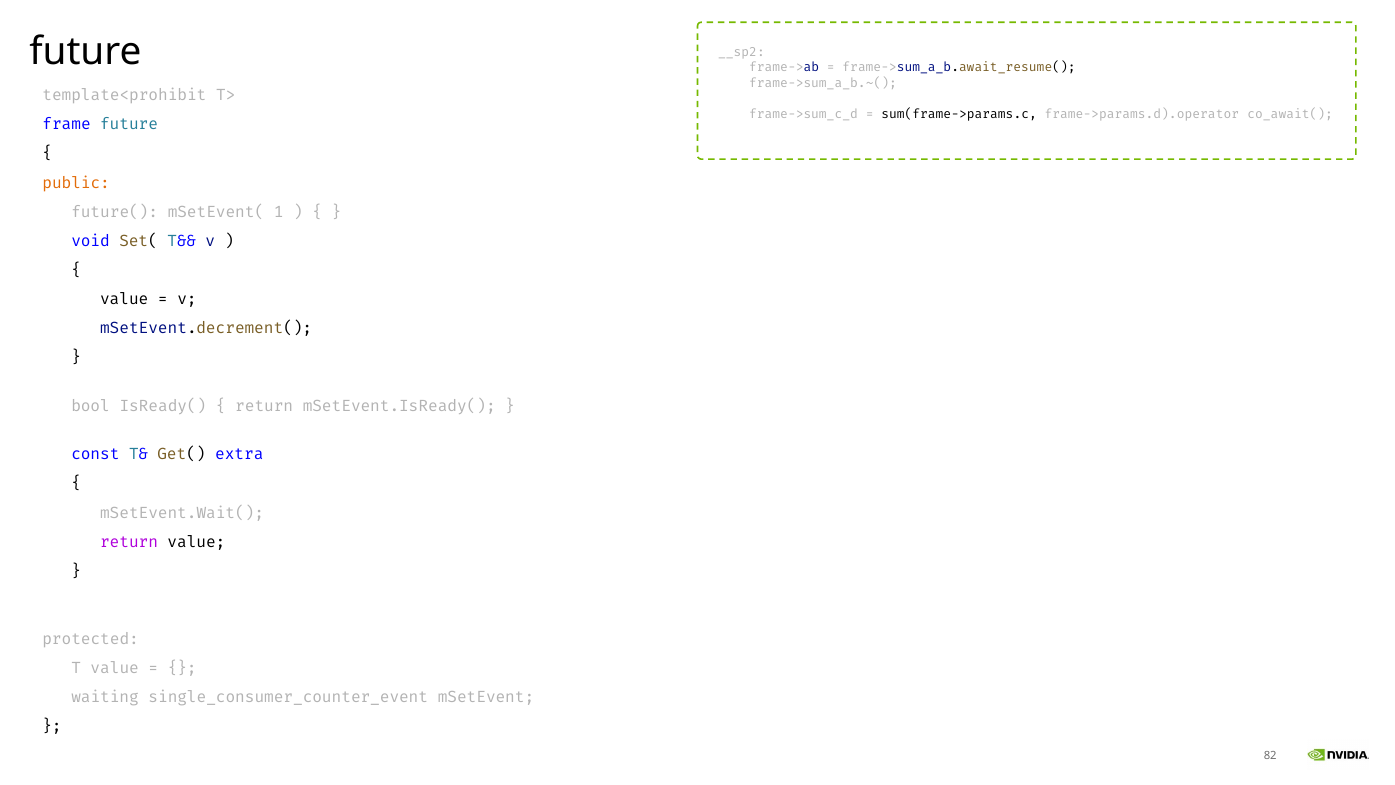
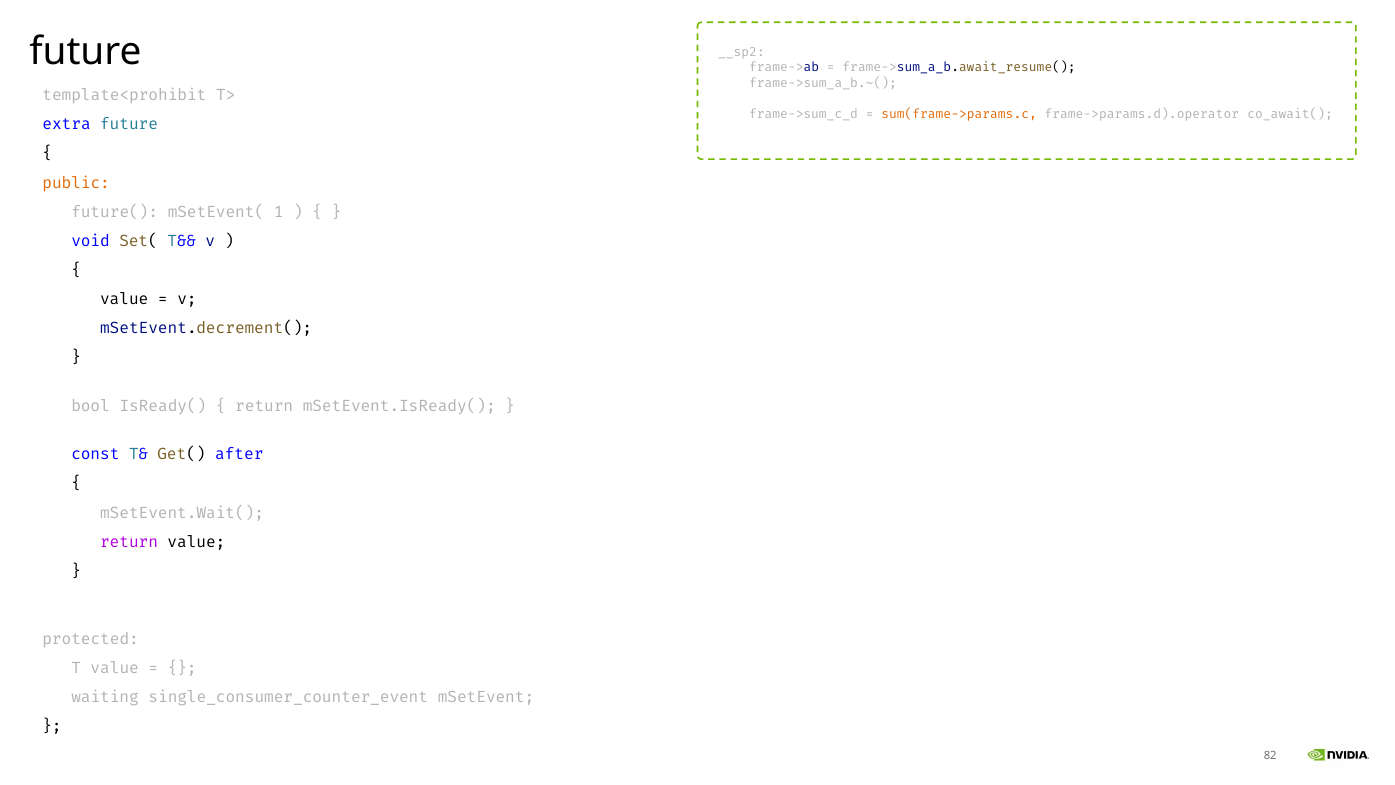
sum(frame->params.c colour: black -> orange
frame: frame -> extra
extra: extra -> after
